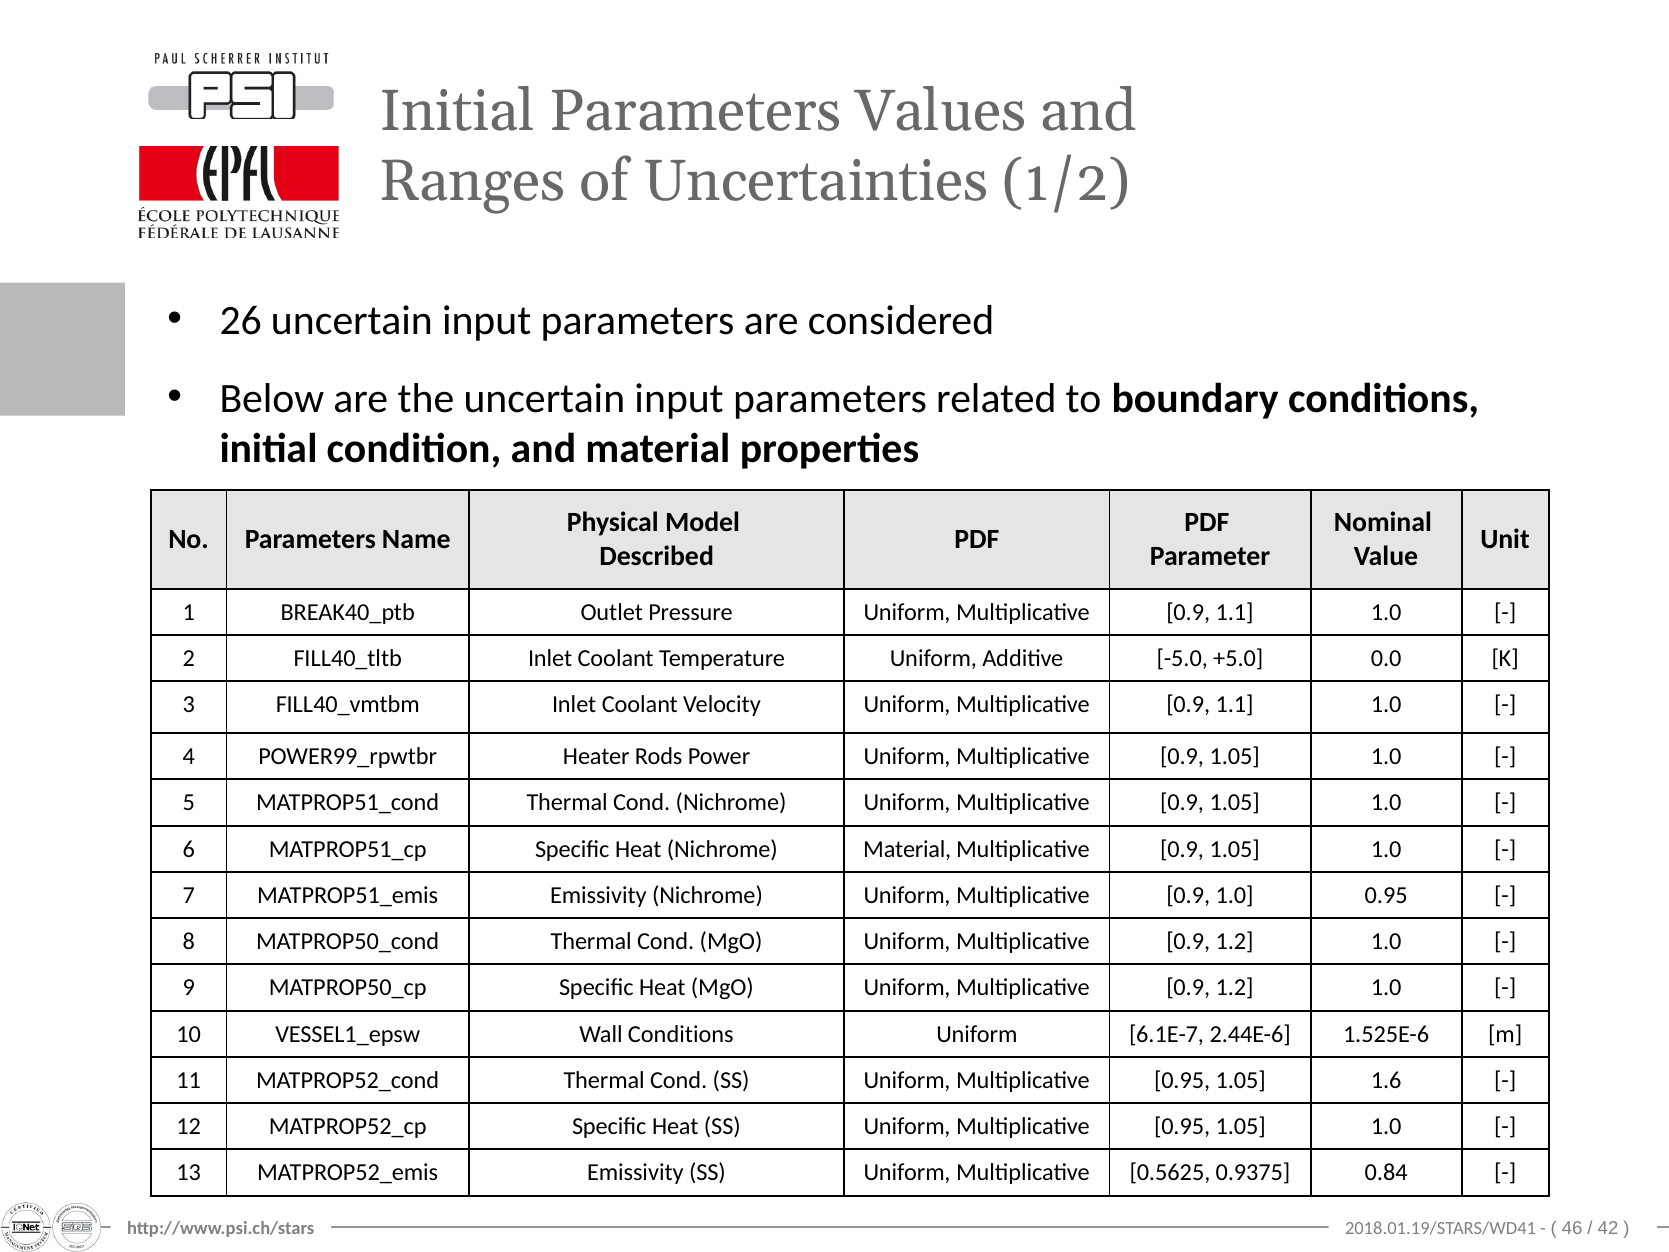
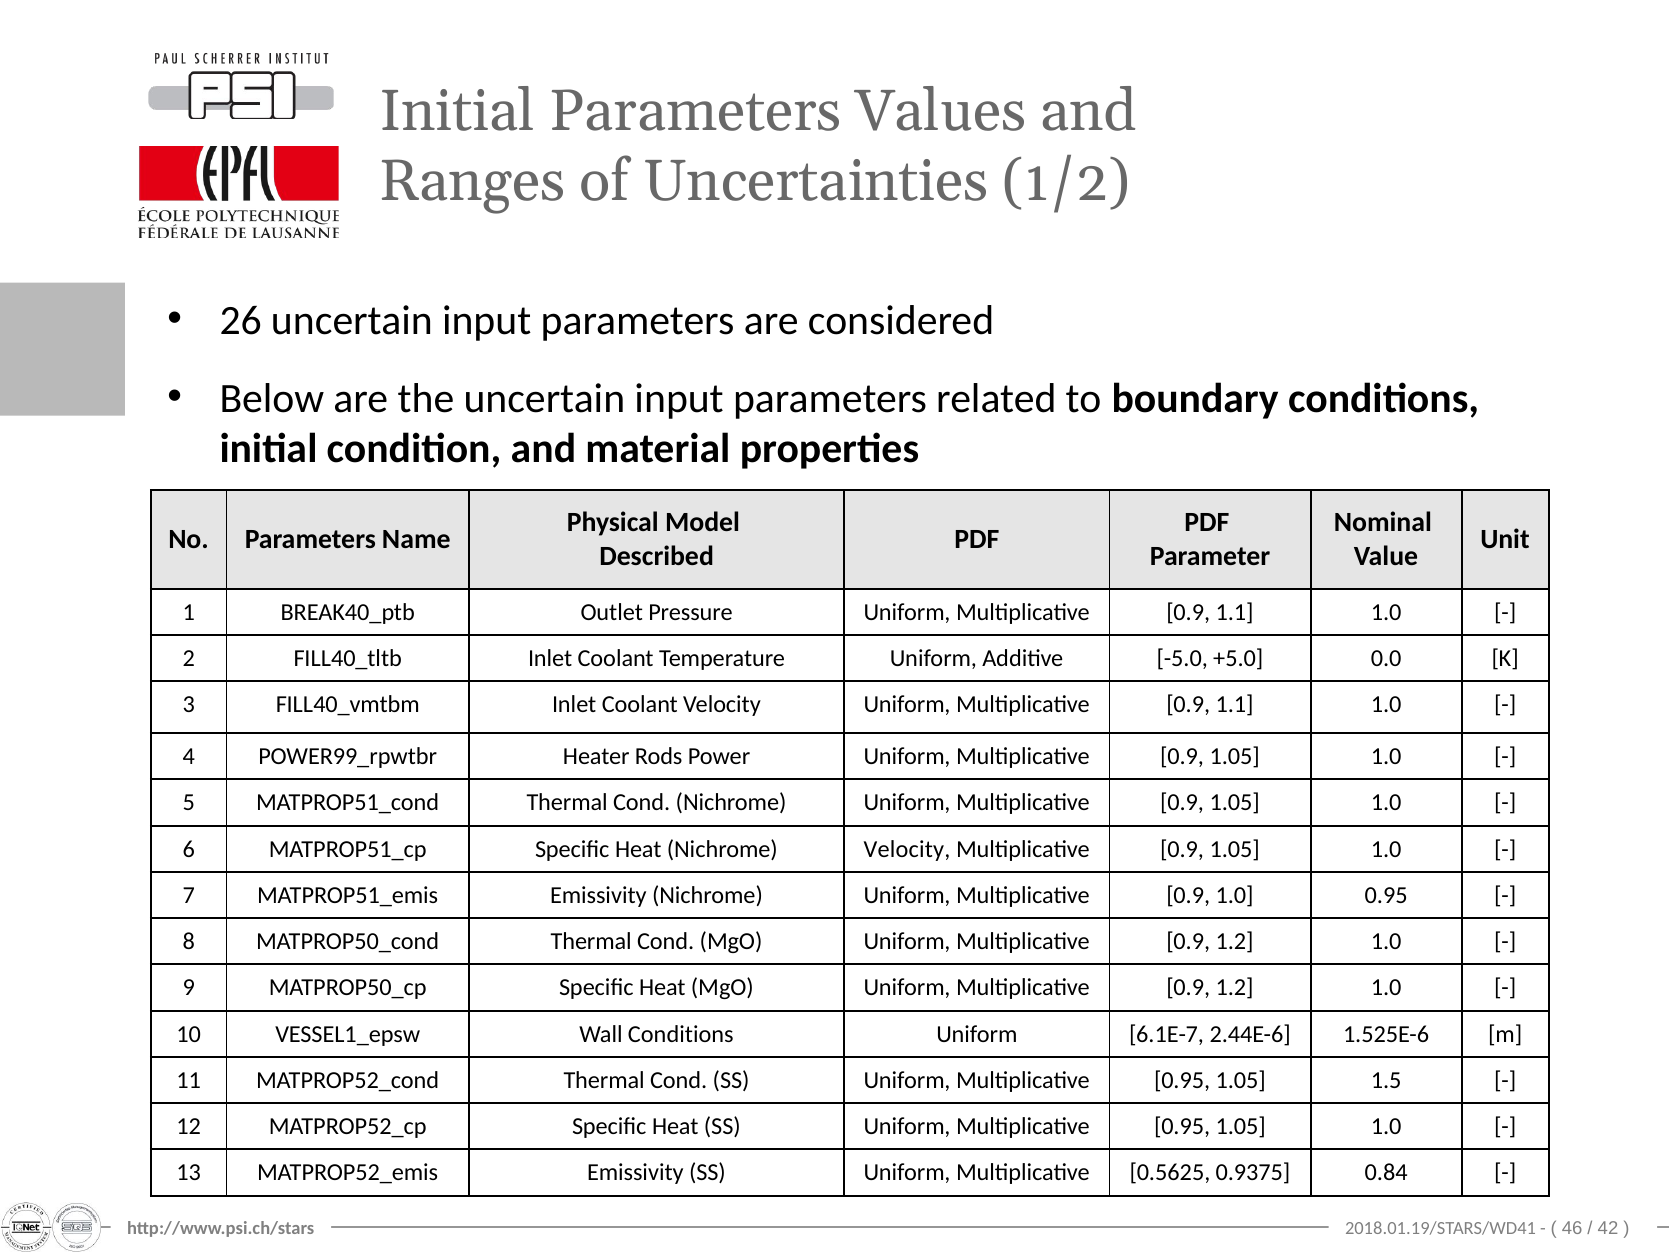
Nichrome Material: Material -> Velocity
1.6: 1.6 -> 1.5
